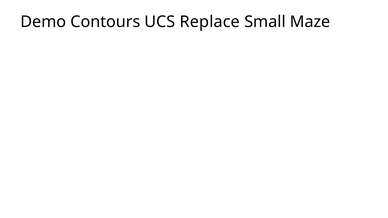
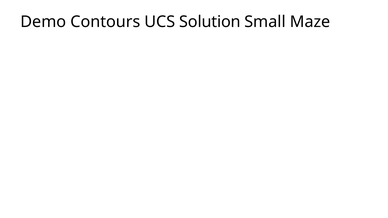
Replace: Replace -> Solution
